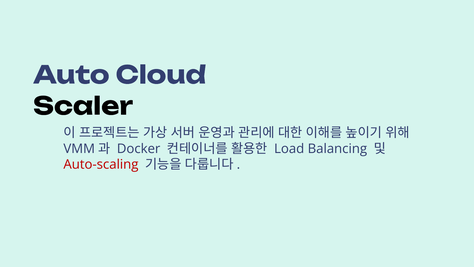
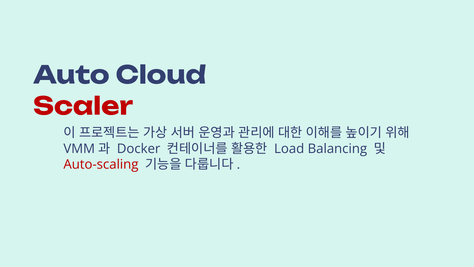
Scaler colour: black -> red
